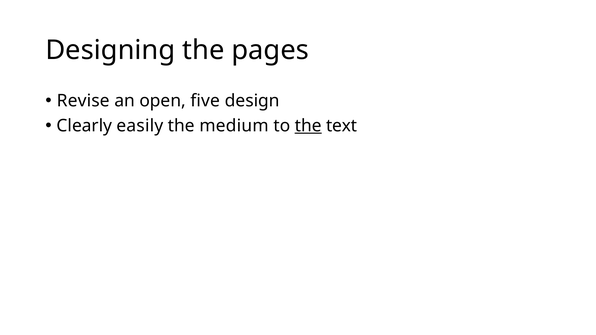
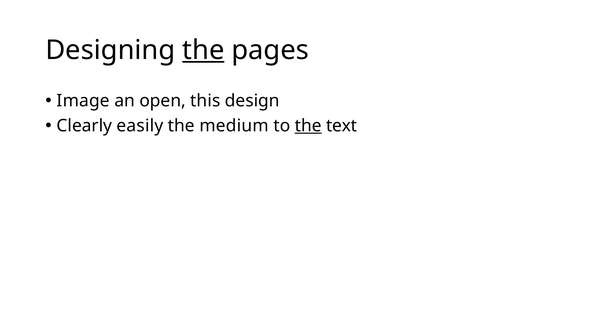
the at (203, 50) underline: none -> present
Revise: Revise -> Image
five: five -> this
